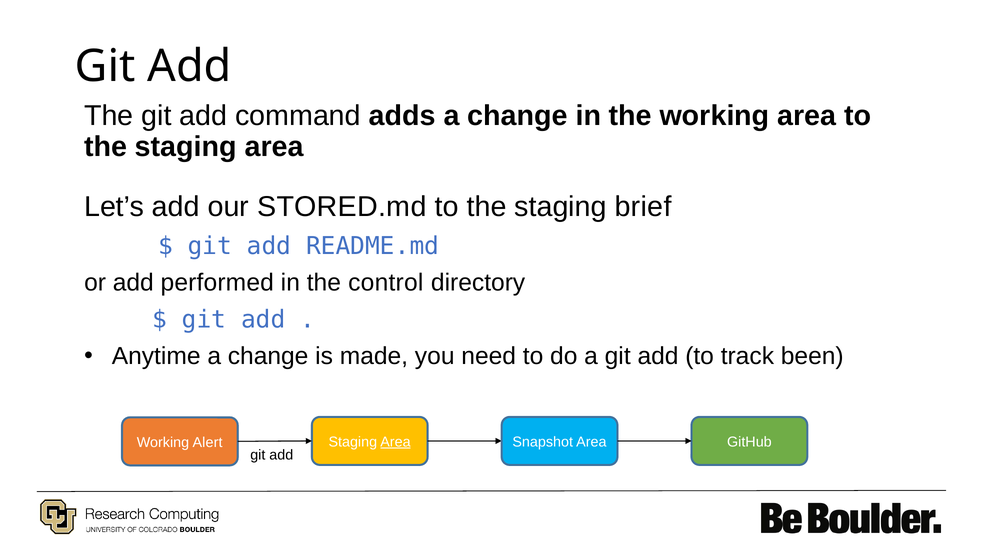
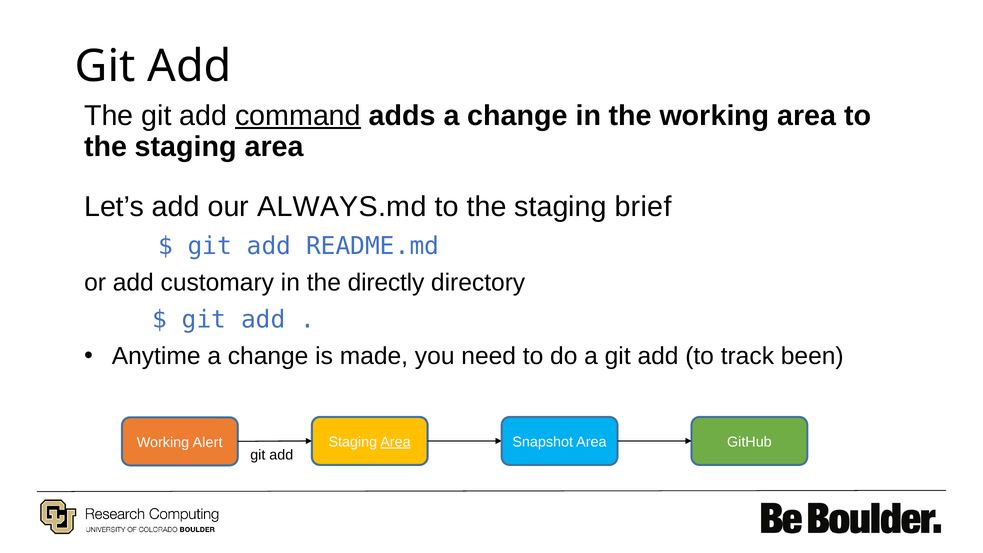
command underline: none -> present
STORED.md: STORED.md -> ALWAYS.md
performed: performed -> customary
control: control -> directly
